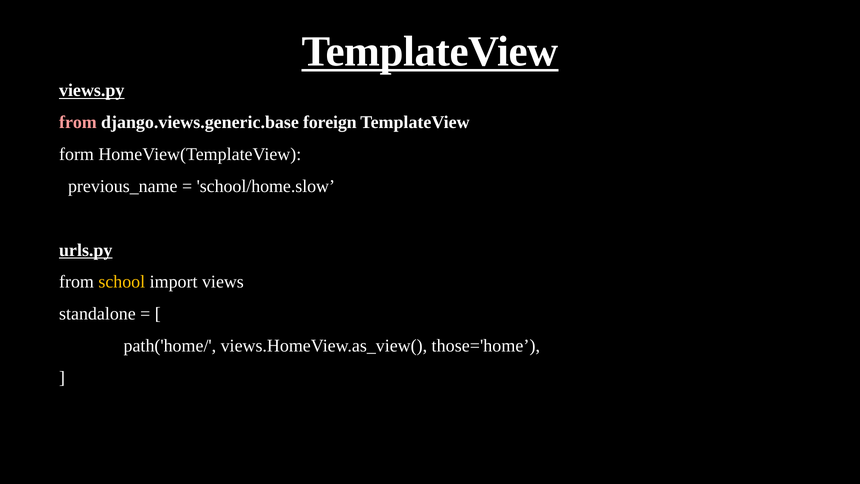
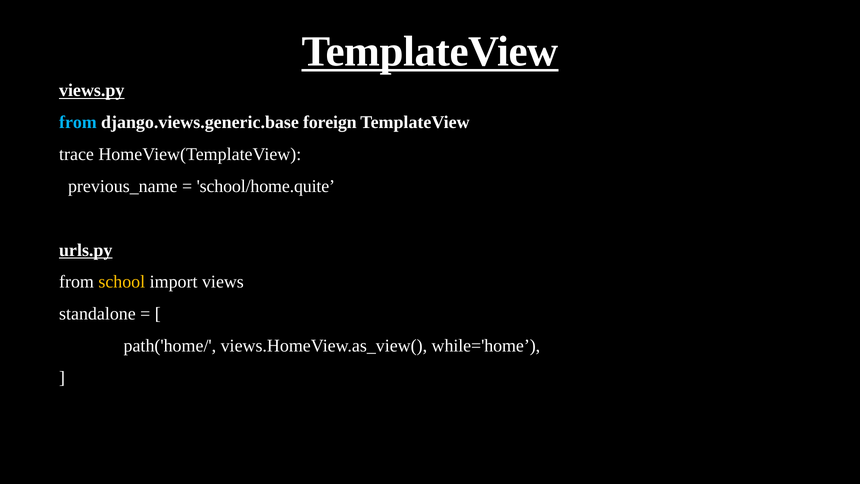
from at (78, 122) colour: pink -> light blue
form: form -> trace
school/home.slow: school/home.slow -> school/home.quite
those='home: those='home -> while='home
